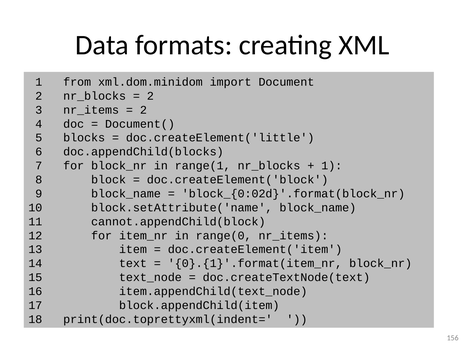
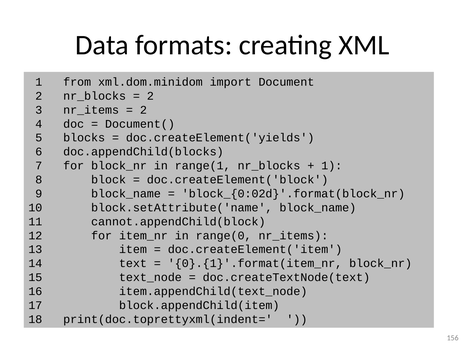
doc.createElement('little: doc.createElement('little -> doc.createElement('yields
